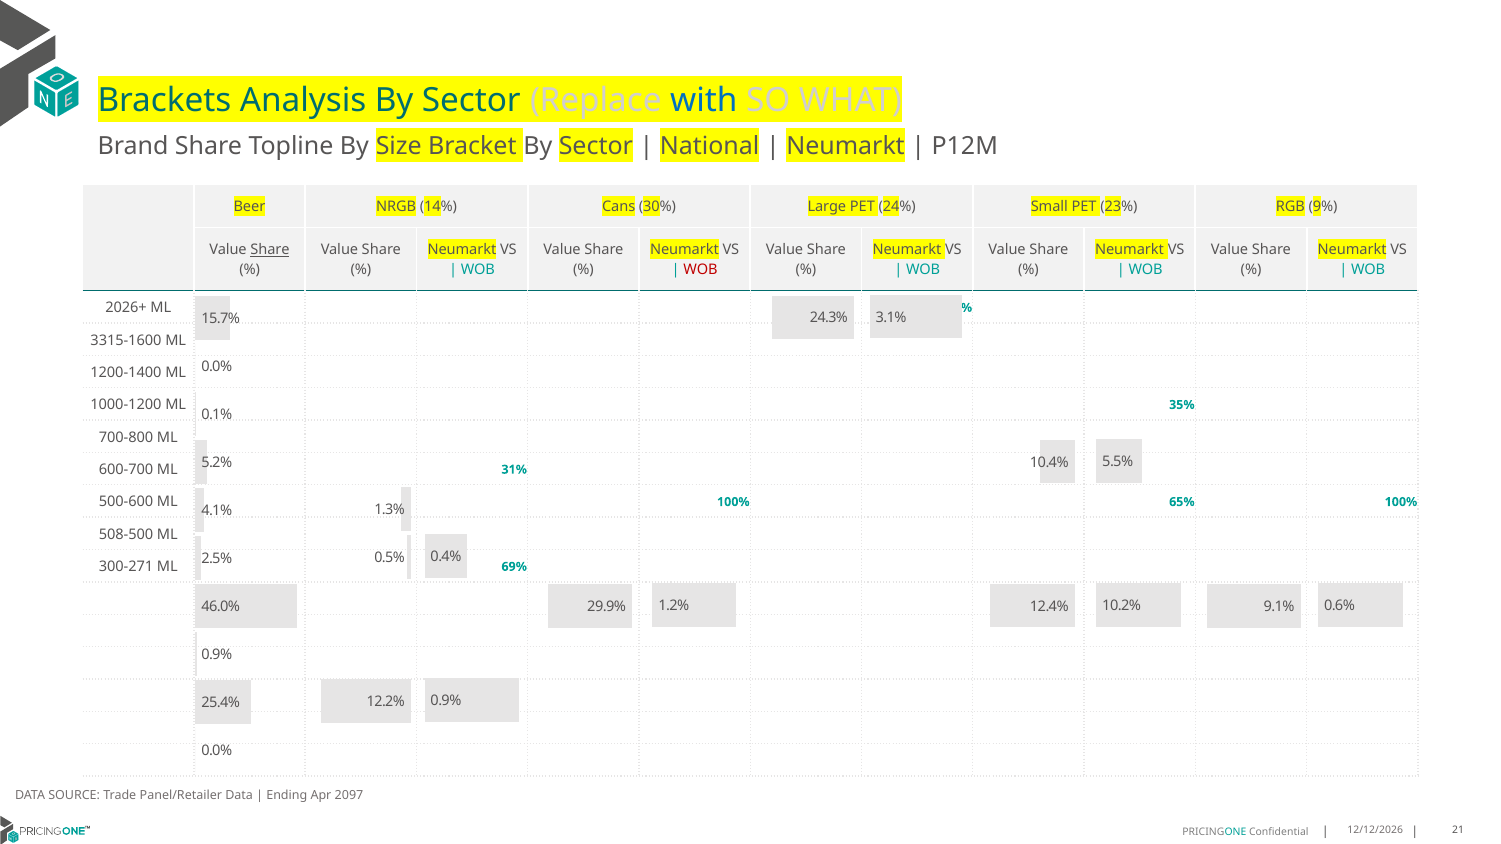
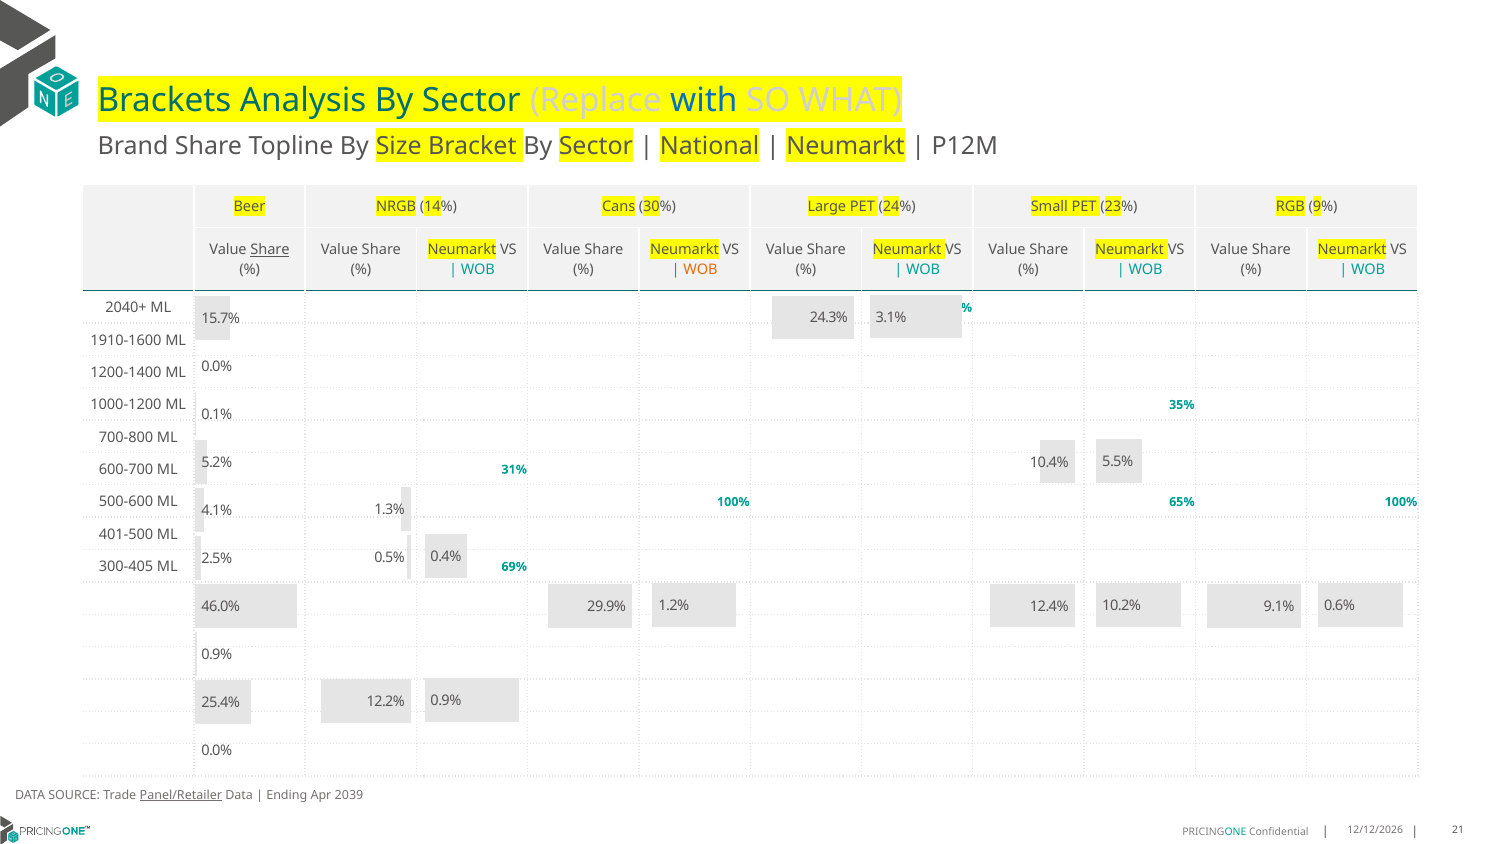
WOB at (701, 270) colour: red -> orange
2026+: 2026+ -> 2040+
3315-1600: 3315-1600 -> 1910-1600
508-500: 508-500 -> 401-500
300-271: 300-271 -> 300-405
Panel/Retailer underline: none -> present
2097: 2097 -> 2039
